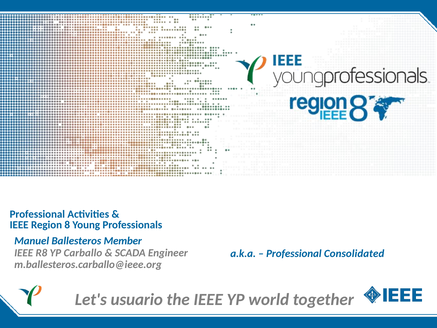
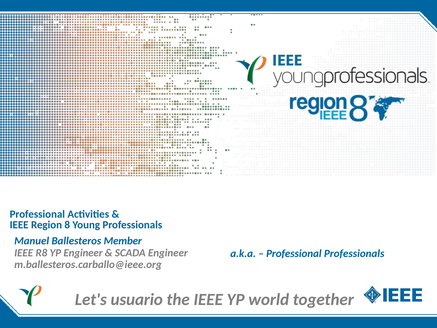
YP Carballo: Carballo -> Engineer
Professional Consolidated: Consolidated -> Professionals
